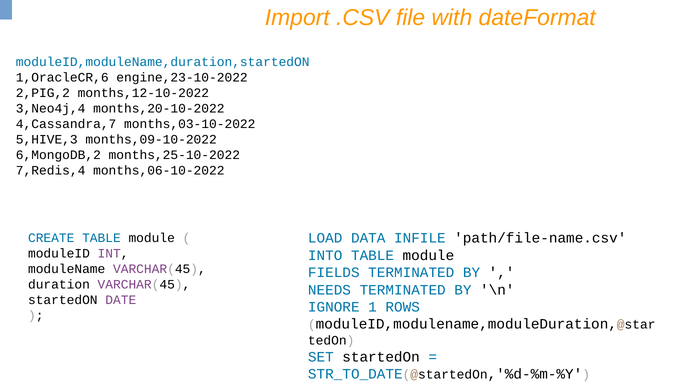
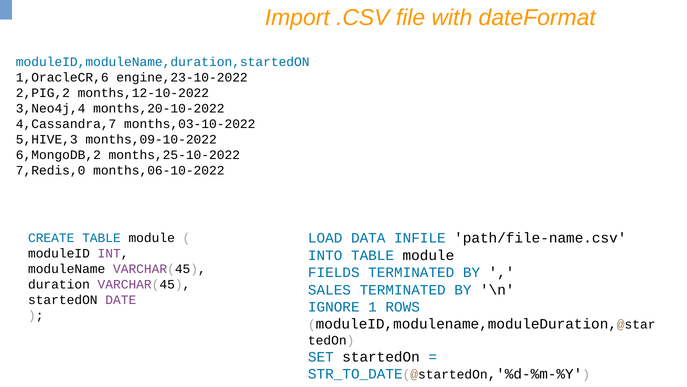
7,Redis,4: 7,Redis,4 -> 7,Redis,0
NEEDS: NEEDS -> SALES
